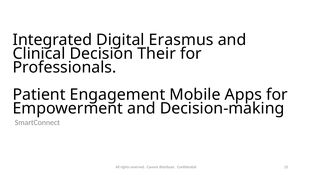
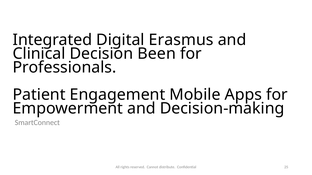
Their: Their -> Been
